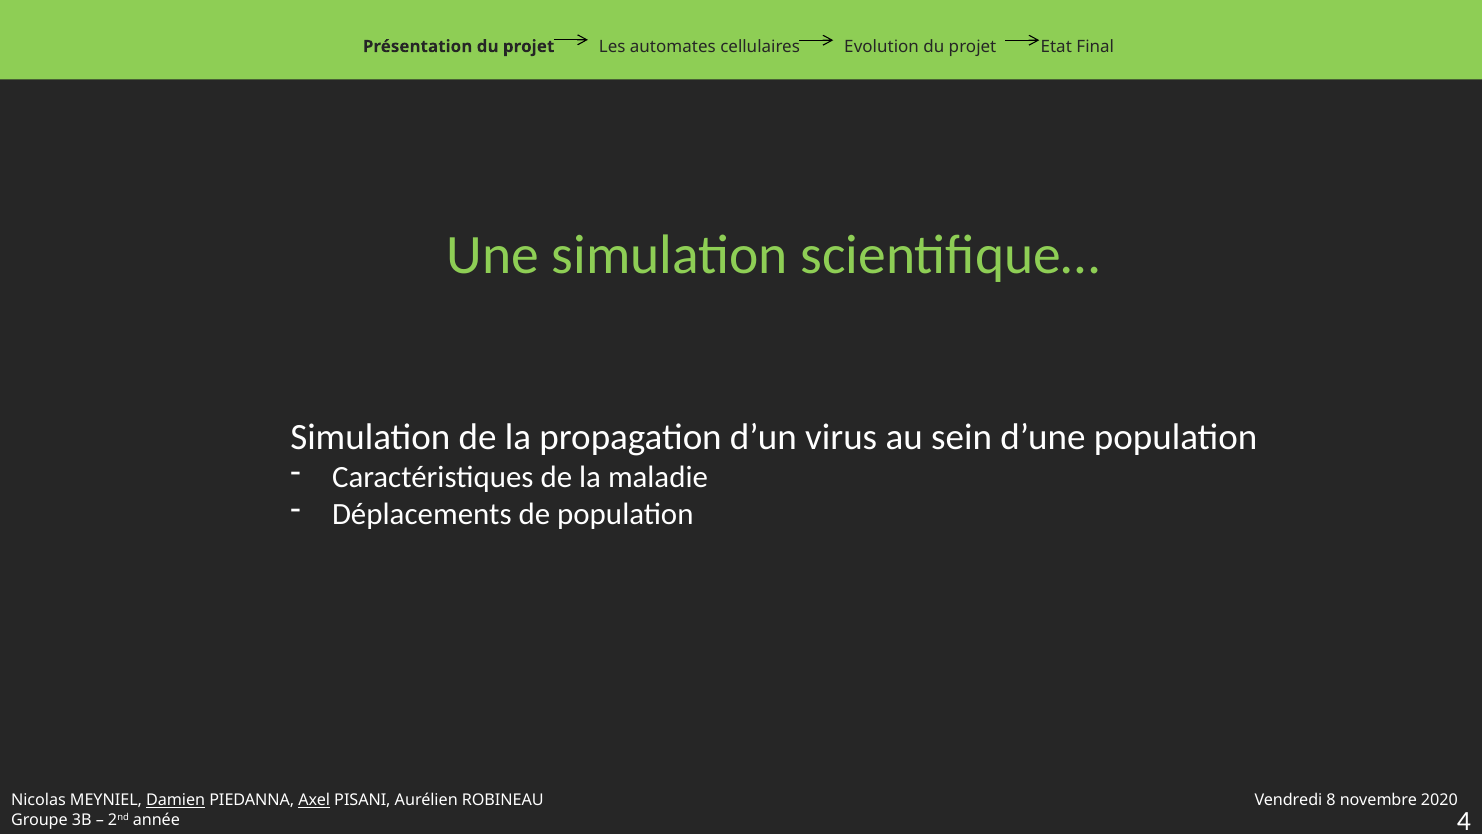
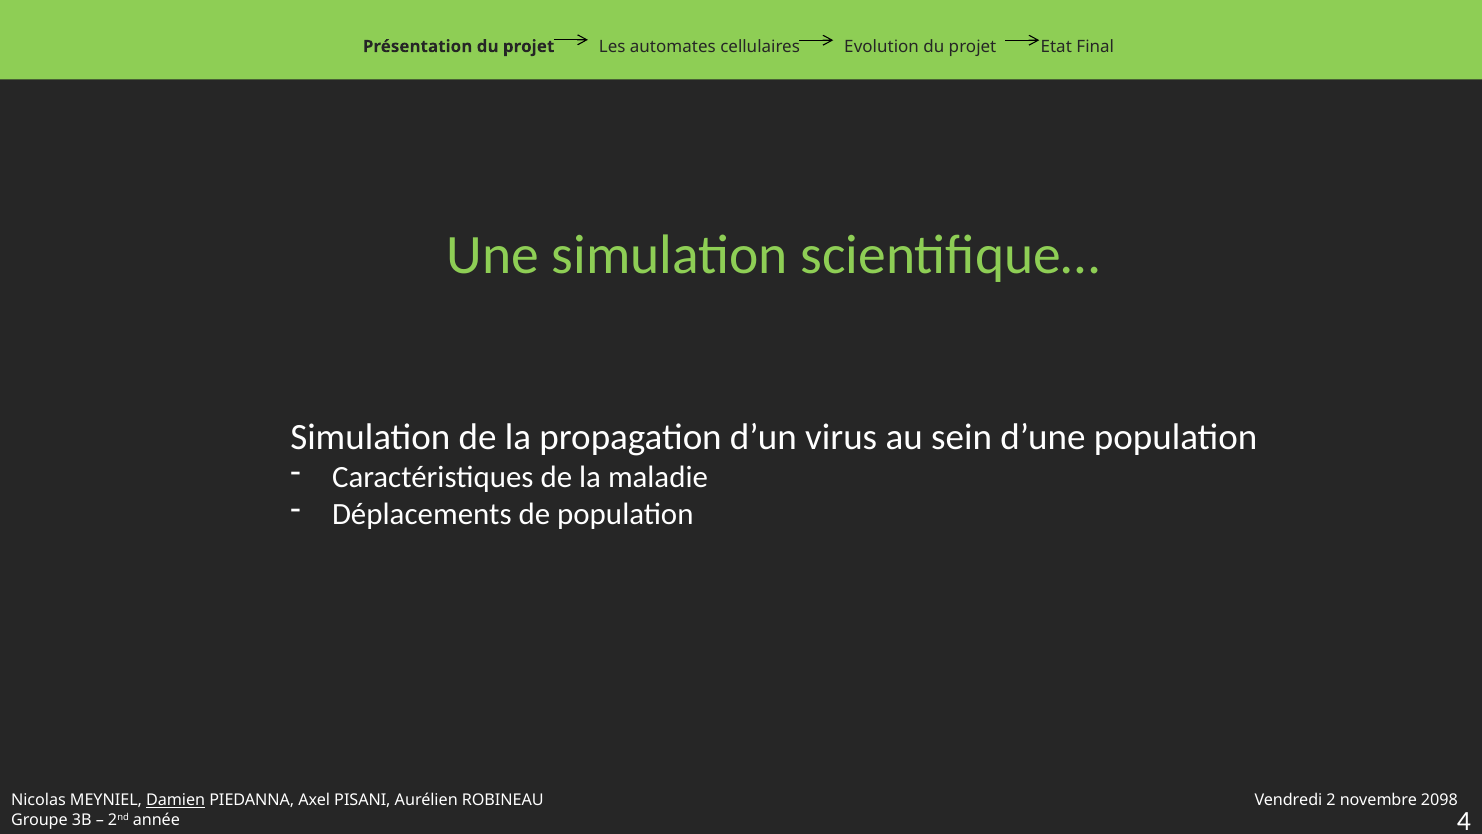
Axel underline: present -> none
8: 8 -> 2
2020: 2020 -> 2098
